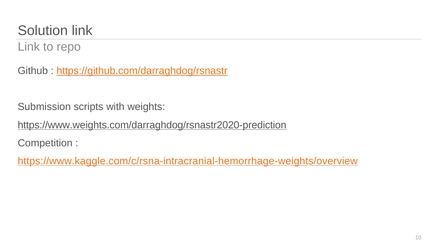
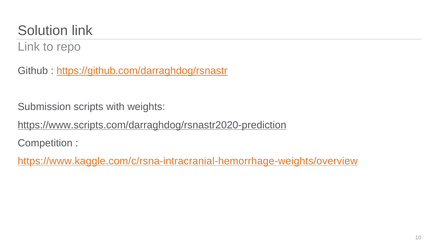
https://www.weights.com/darraghdog/rsnastr2020-prediction: https://www.weights.com/darraghdog/rsnastr2020-prediction -> https://www.scripts.com/darraghdog/rsnastr2020-prediction
